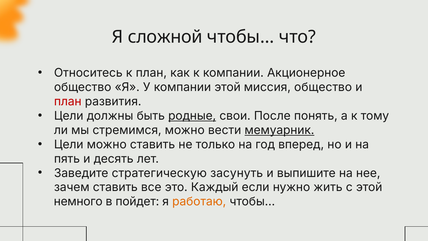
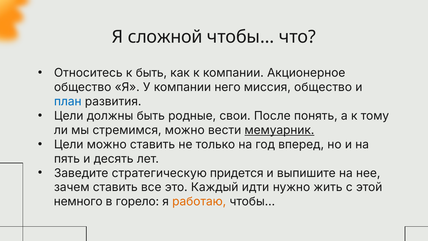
к план: план -> быть
компании этой: этой -> него
план at (68, 102) colour: red -> blue
родные underline: present -> none
засунуть: засунуть -> придется
если: если -> идти
пойдет: пойдет -> горело
